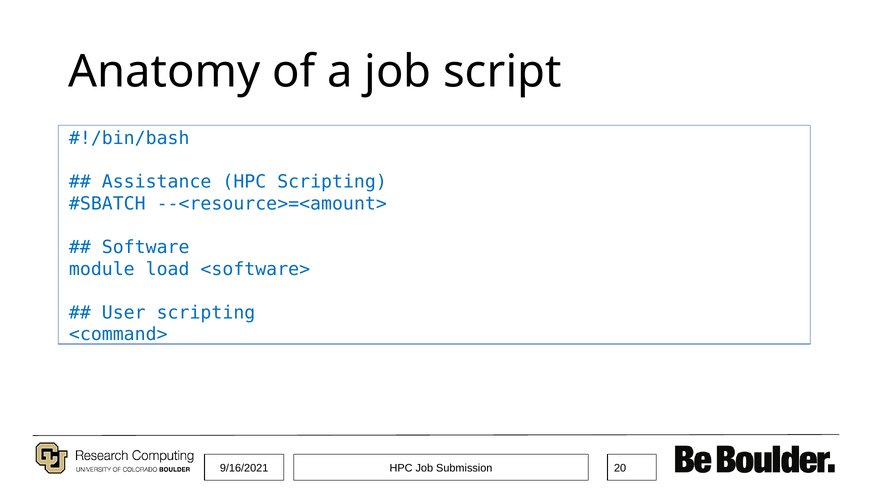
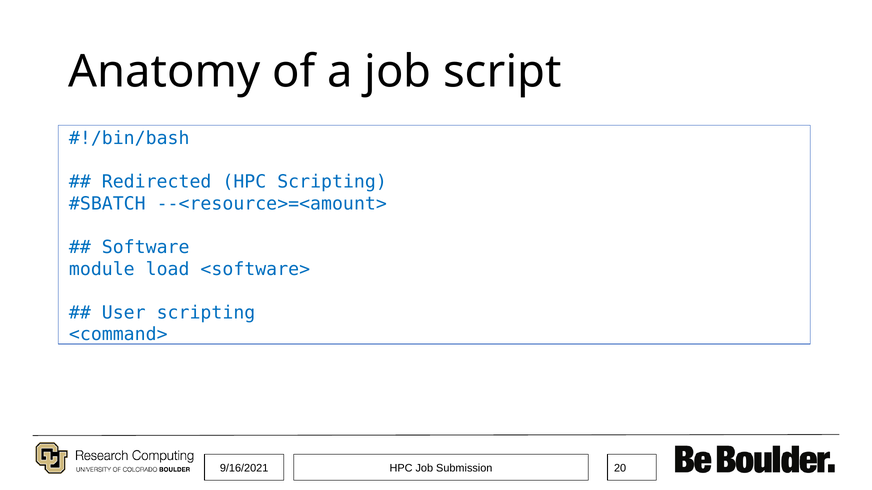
Assistance: Assistance -> Redirected
